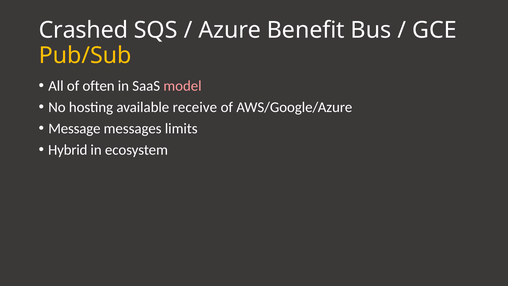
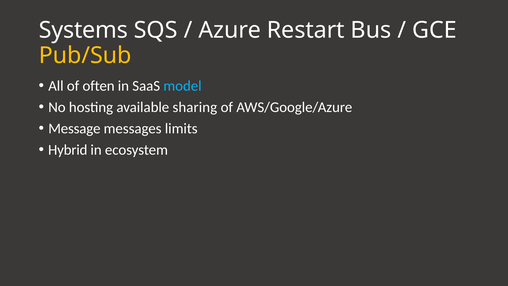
Crashed: Crashed -> Systems
Benefit: Benefit -> Restart
model colour: pink -> light blue
receive: receive -> sharing
